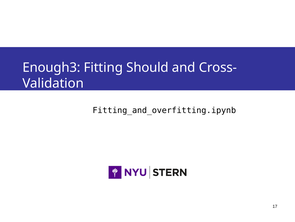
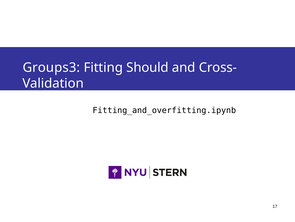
Enough3: Enough3 -> Groups3
